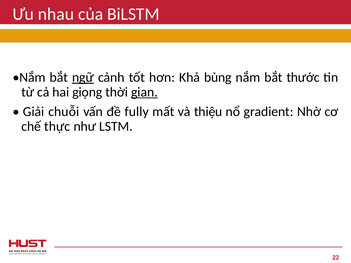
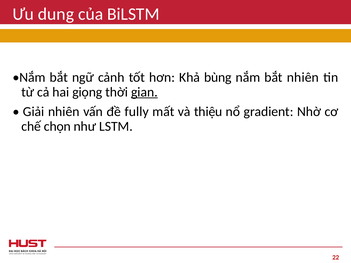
nhau: nhau -> dung
ngữ underline: present -> none
bắt thước: thước -> nhiên
Giải chuỗi: chuỗi -> nhiên
thực: thực -> chọn
